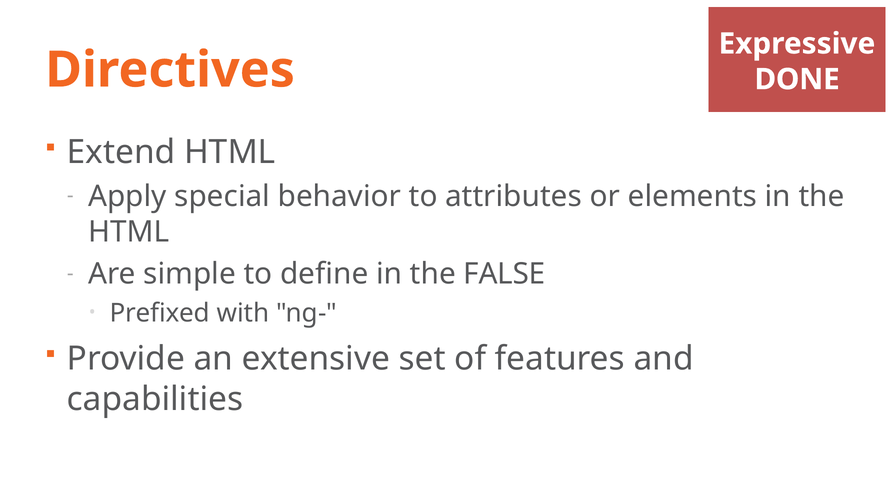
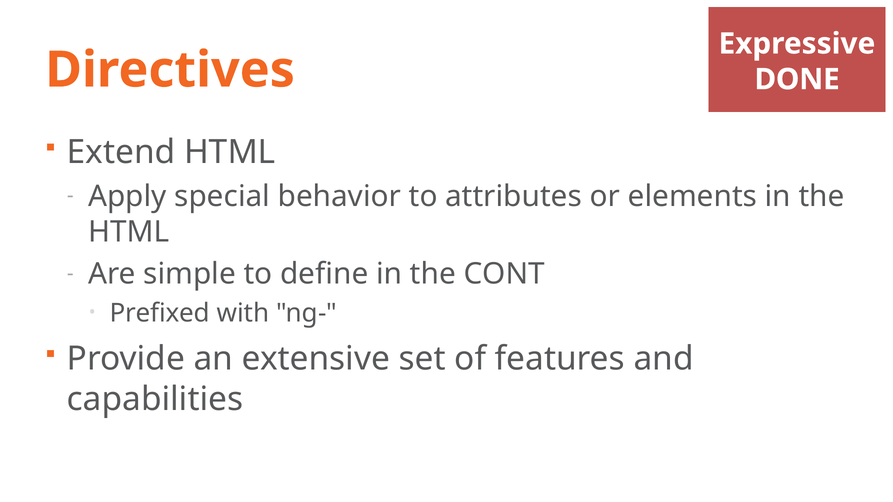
FALSE: FALSE -> CONT
